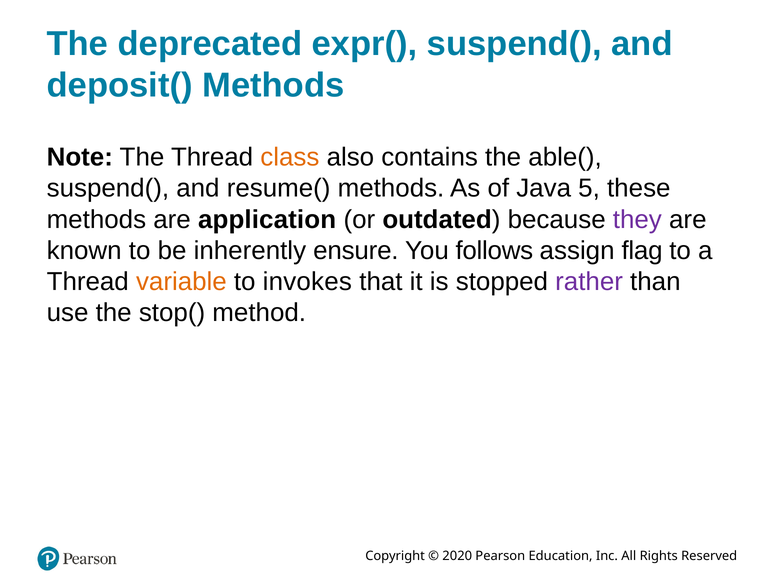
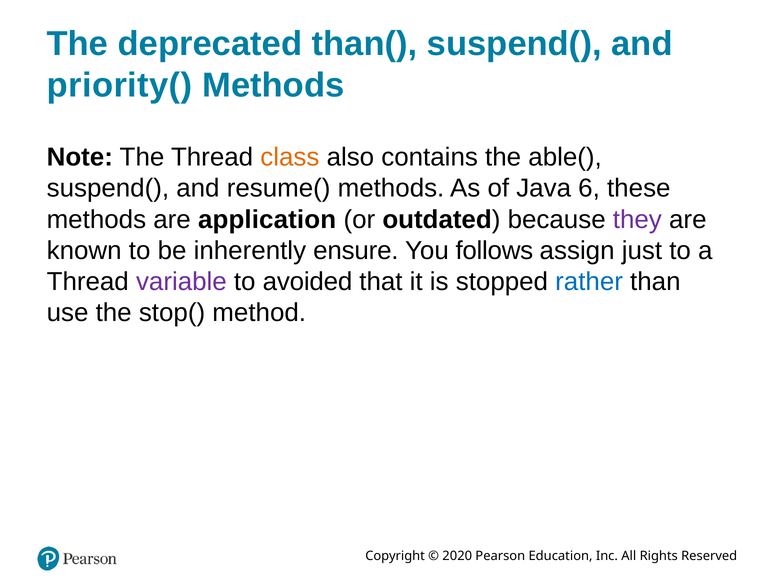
expr(: expr( -> than(
deposit(: deposit( -> priority(
5: 5 -> 6
flag: flag -> just
variable colour: orange -> purple
invokes: invokes -> avoided
rather colour: purple -> blue
